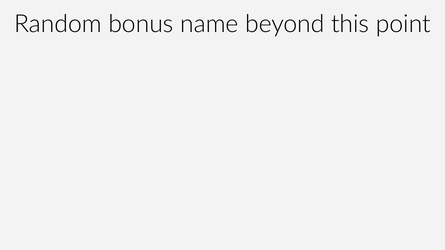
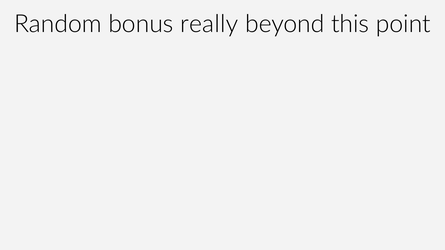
name: name -> really
